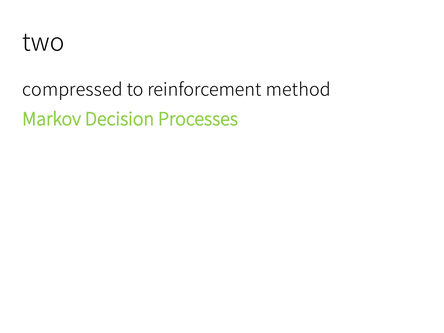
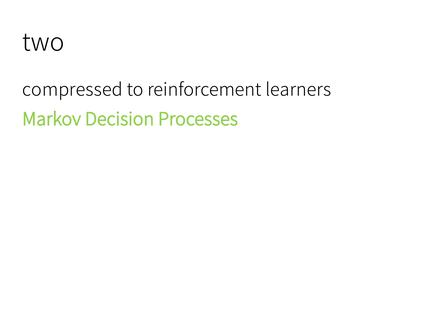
method: method -> learners
